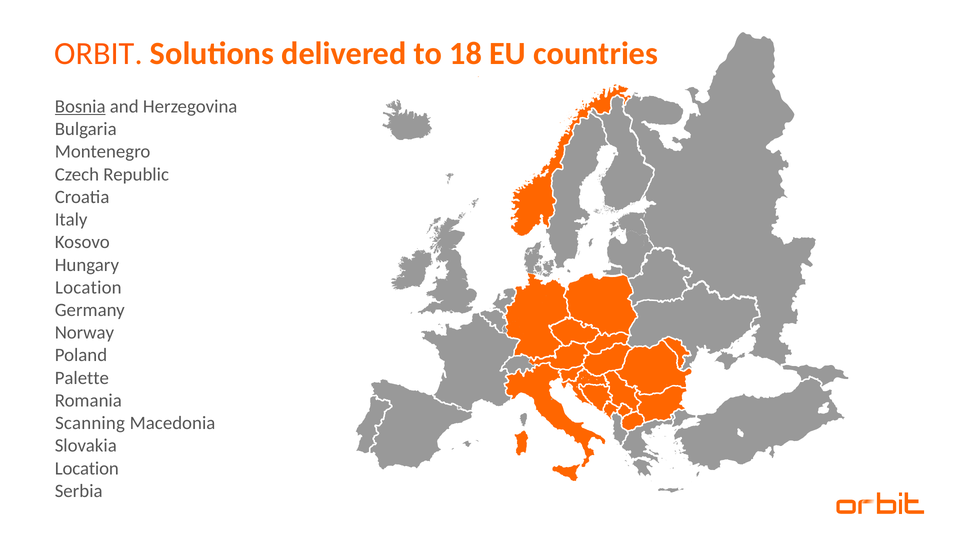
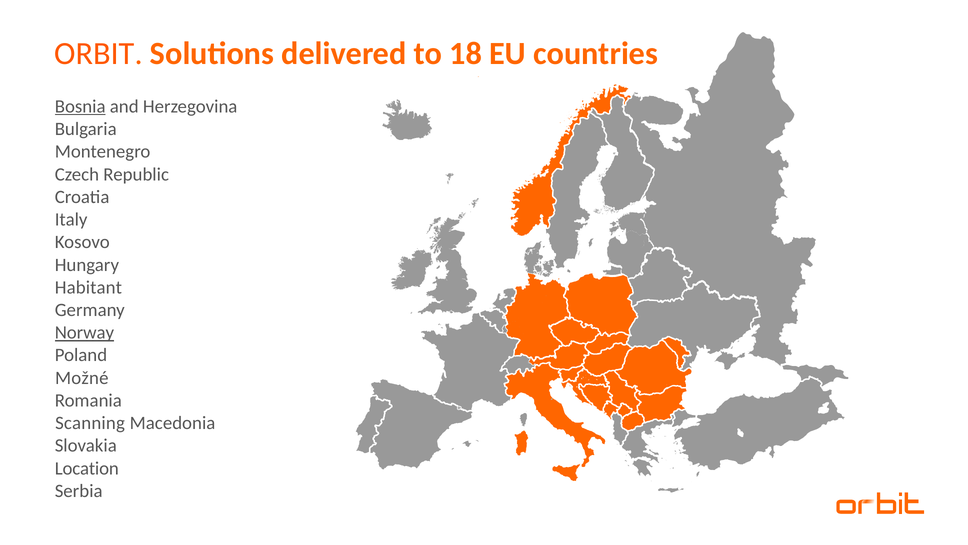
Location at (88, 287): Location -> Habitant
Norway underline: none -> present
Palette: Palette -> Možné
